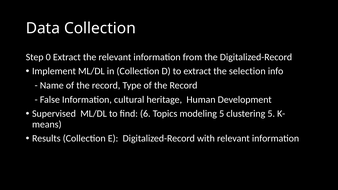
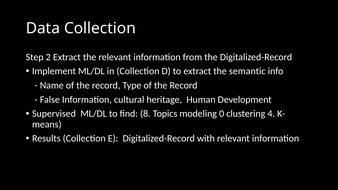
0: 0 -> 2
selection: selection -> semantic
6: 6 -> 8
modeling 5: 5 -> 0
clustering 5: 5 -> 4
